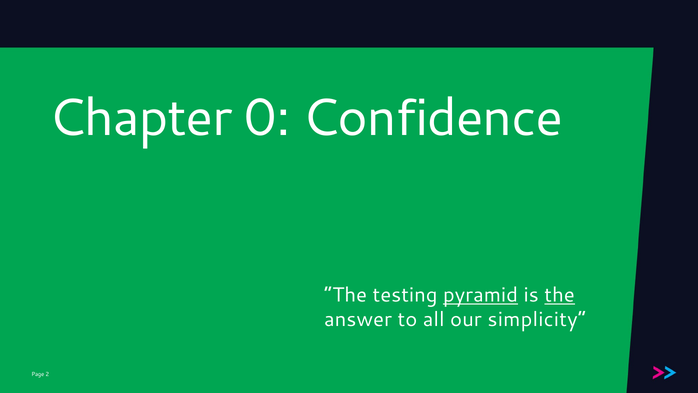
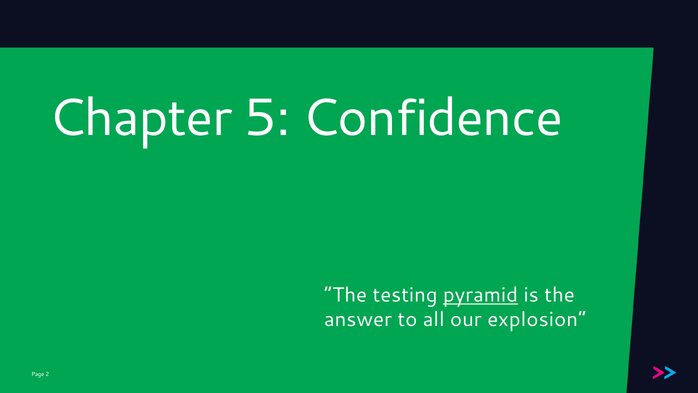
0: 0 -> 5
the at (560, 295) underline: present -> none
simplicity: simplicity -> explosion
